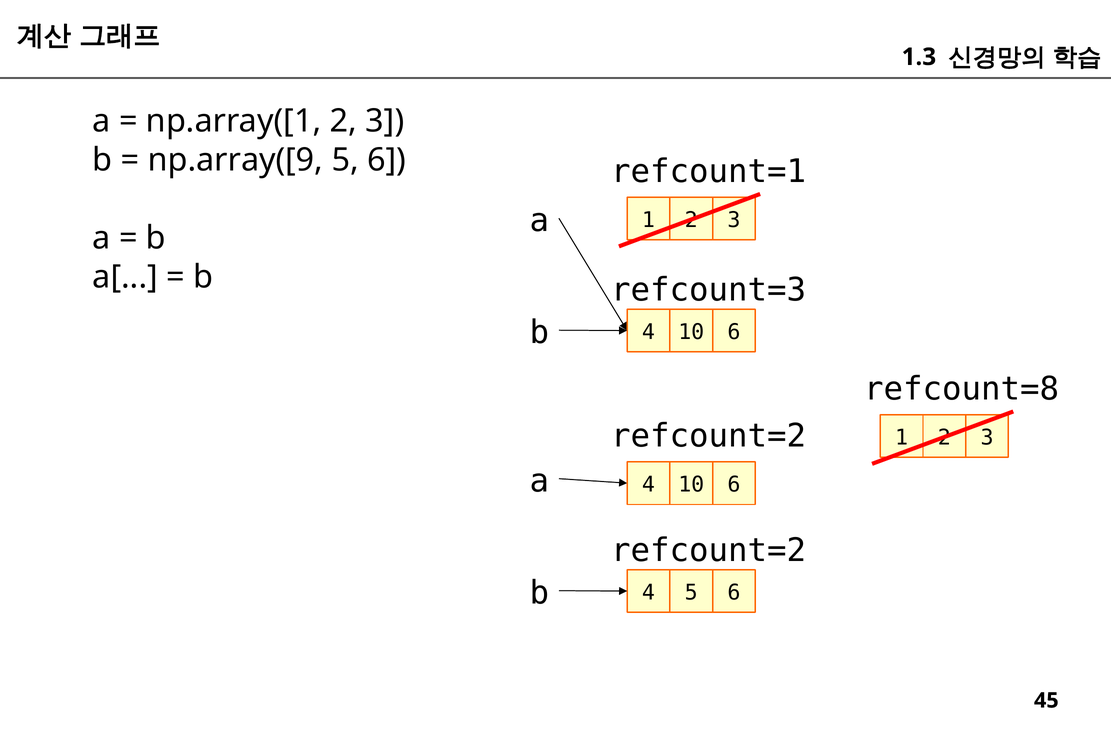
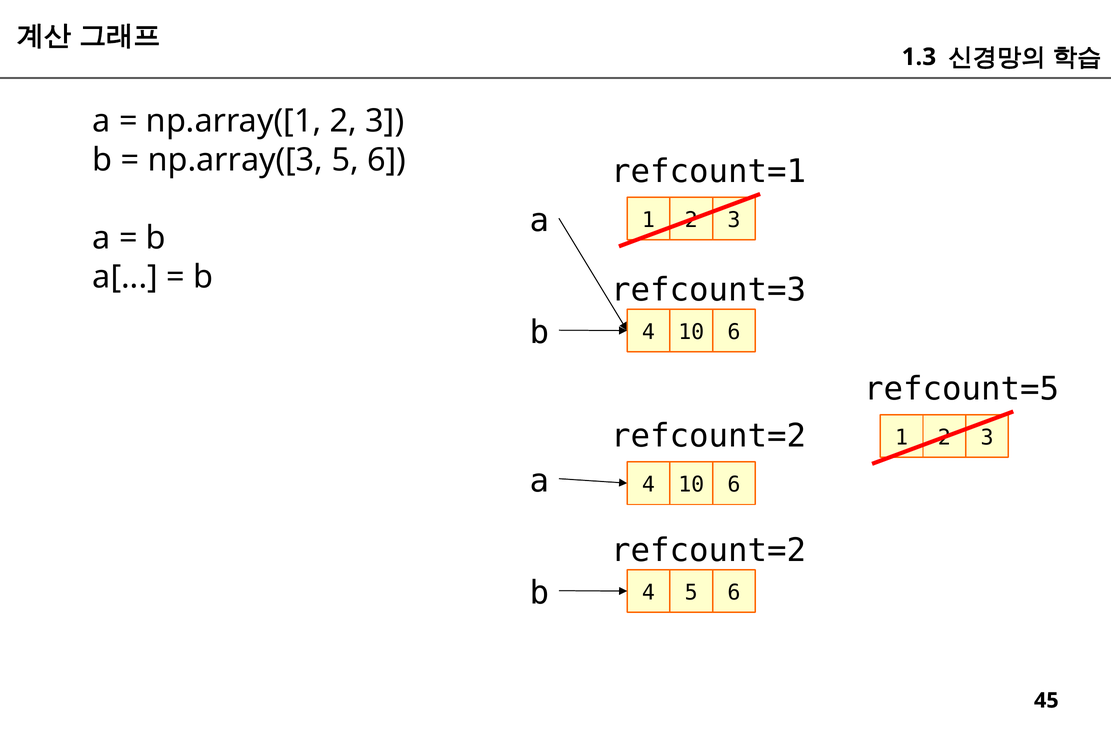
np.array([9: np.array([9 -> np.array([3
refcount=8: refcount=8 -> refcount=5
